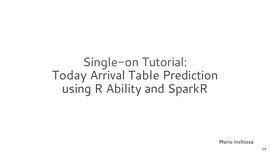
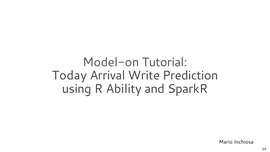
Single-on: Single-on -> Model-on
Table: Table -> Write
